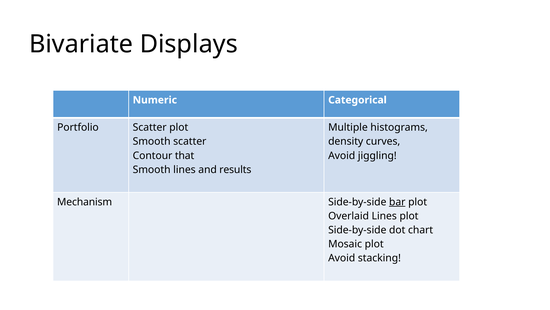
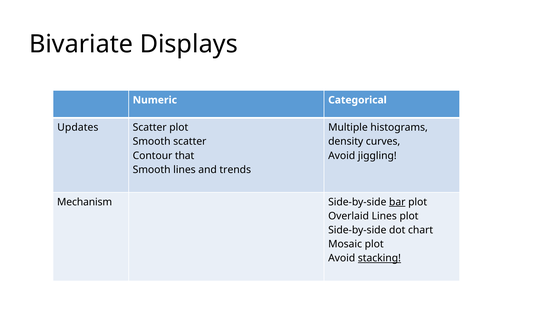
Portfolio: Portfolio -> Updates
results: results -> trends
stacking underline: none -> present
